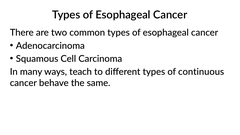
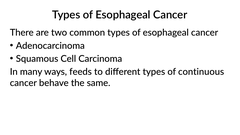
teach: teach -> feeds
